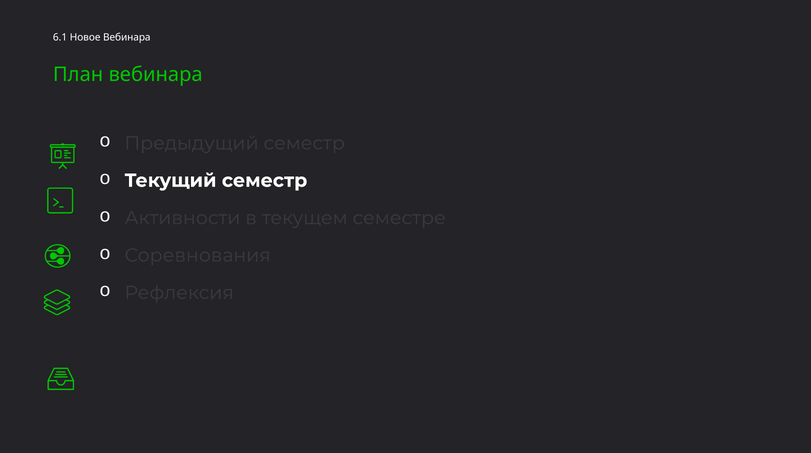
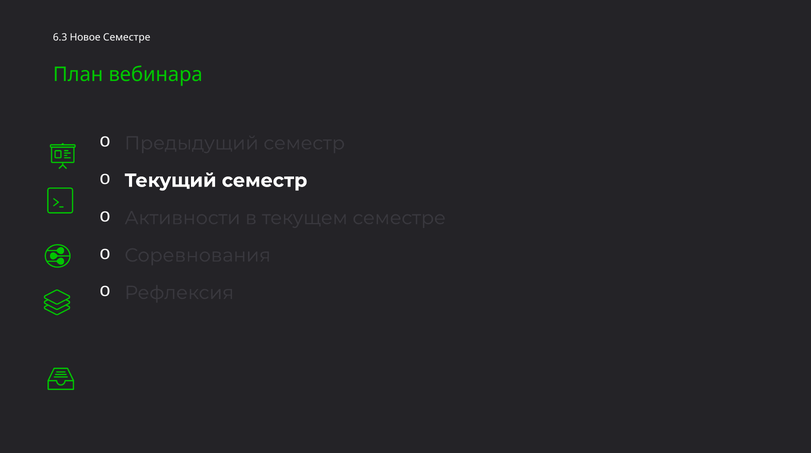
6.1: 6.1 -> 6.3
Новое Вебинара: Вебинара -> Семестре
